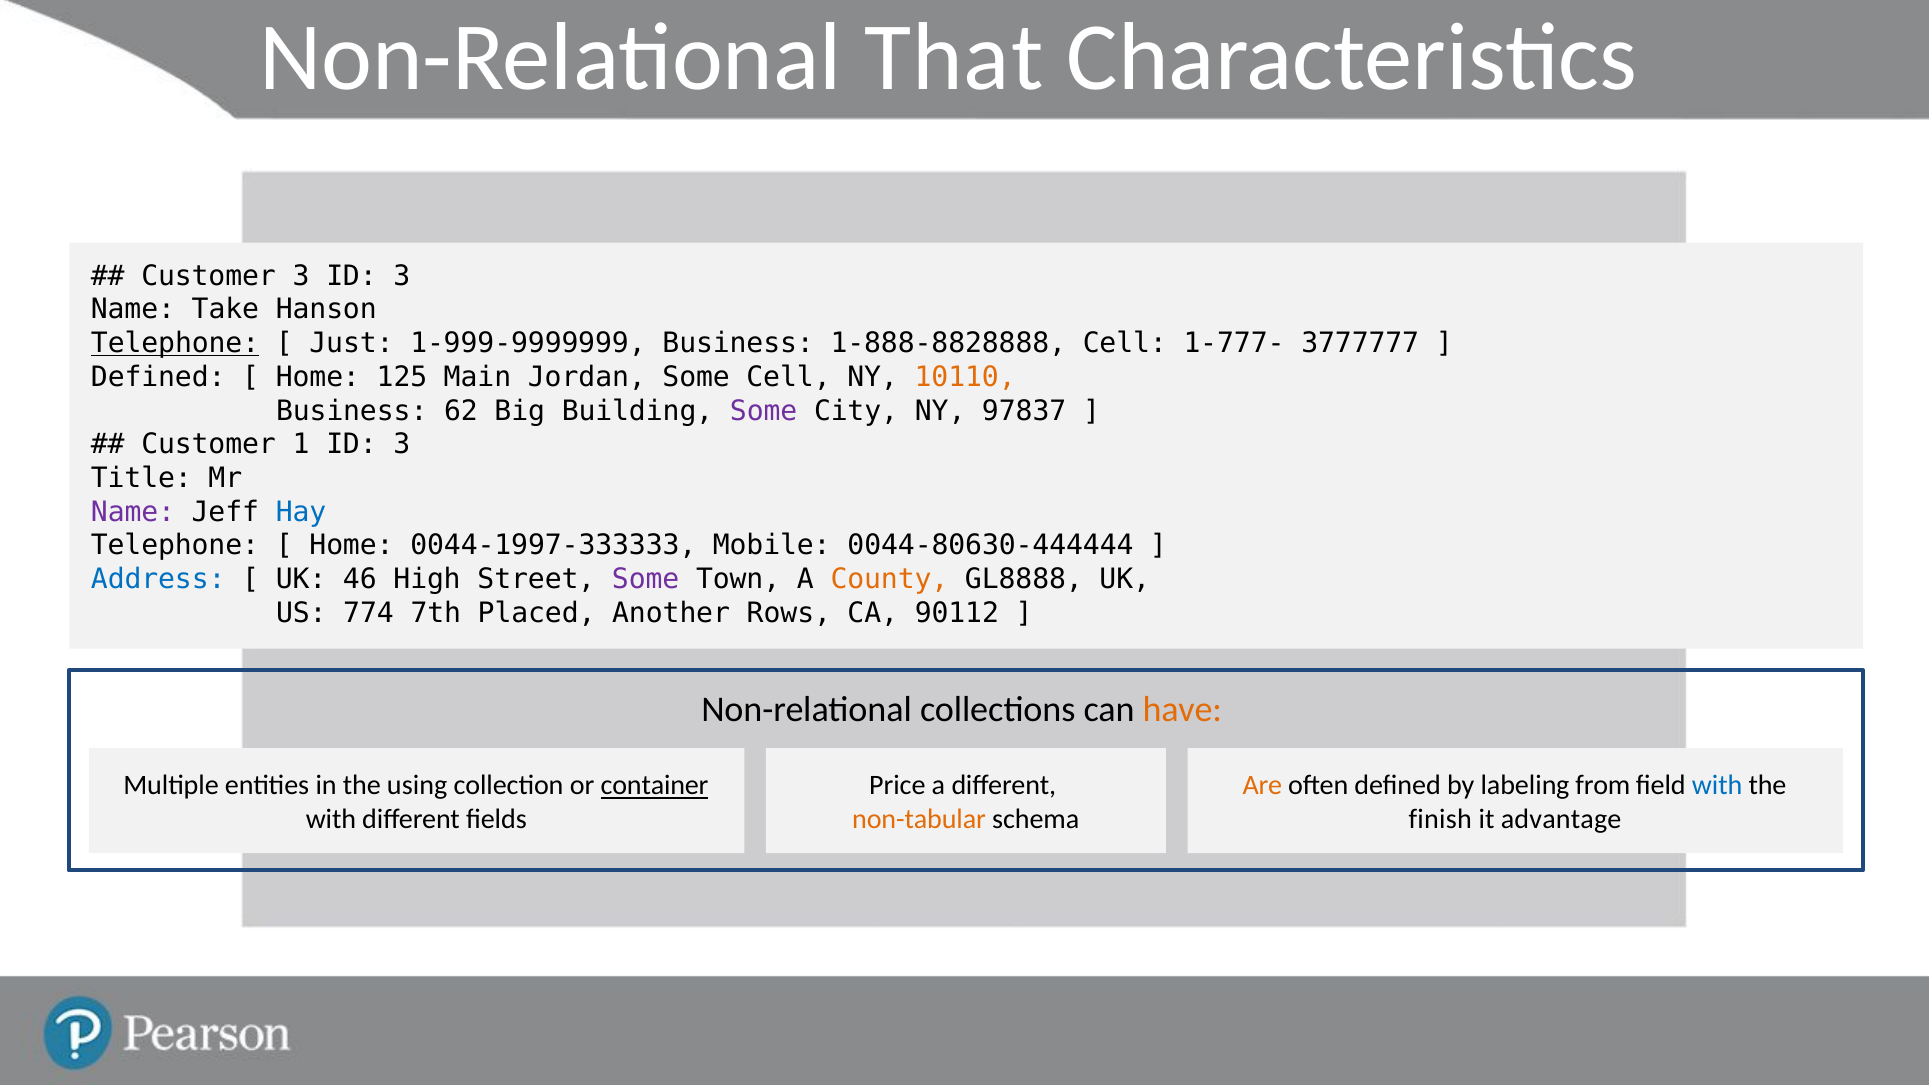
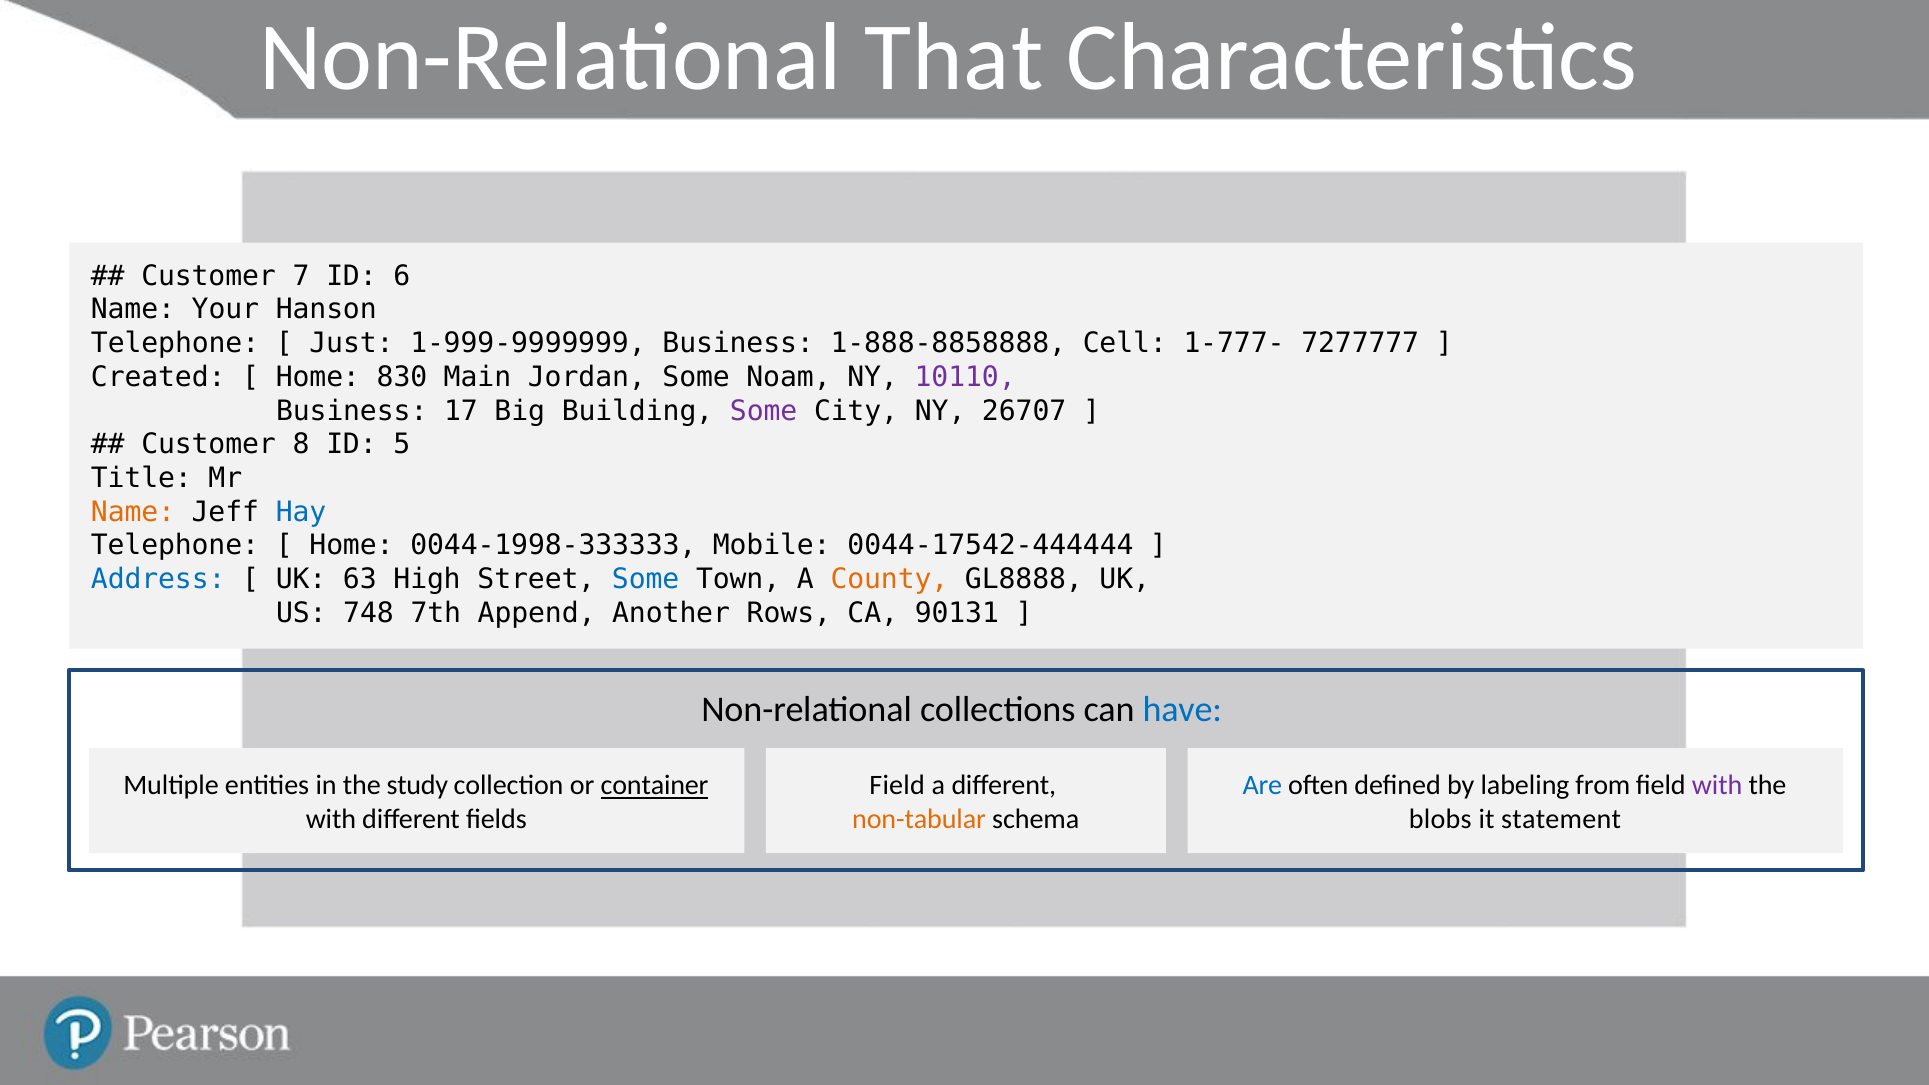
Customer 3: 3 -> 7
3 at (402, 276): 3 -> 6
Take: Take -> Your
Telephone at (175, 343) underline: present -> none
1-888-8828888: 1-888-8828888 -> 1-888-8858888
3777777: 3777777 -> 7277777
Defined at (158, 377): Defined -> Created
125: 125 -> 830
Some Cell: Cell -> Noam
10110 colour: orange -> purple
62: 62 -> 17
97837: 97837 -> 26707
1: 1 -> 8
3 at (402, 445): 3 -> 5
Name at (133, 512) colour: purple -> orange
0044-1997-333333: 0044-1997-333333 -> 0044-1998-333333
0044-80630-444444: 0044-80630-444444 -> 0044-17542-444444
46: 46 -> 63
Some at (646, 579) colour: purple -> blue
774: 774 -> 748
Placed: Placed -> Append
90112: 90112 -> 90131
have colour: orange -> blue
using: using -> study
Price at (897, 786): Price -> Field
Are colour: orange -> blue
with at (1717, 786) colour: blue -> purple
finish: finish -> blobs
advantage: advantage -> statement
